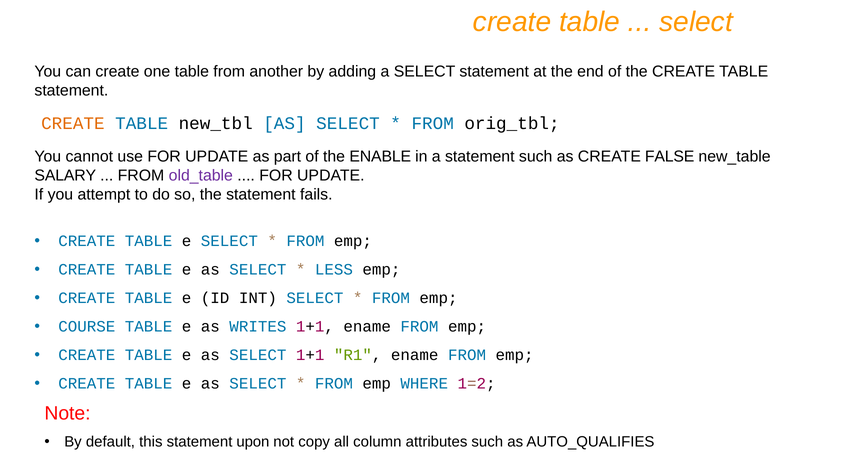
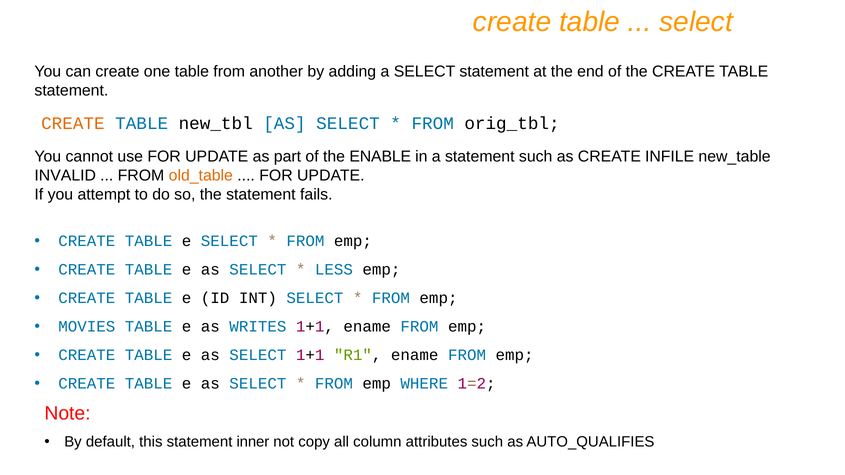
FALSE: FALSE -> INFILE
SALARY: SALARY -> INVALID
old_table colour: purple -> orange
COURSE: COURSE -> MOVIES
upon: upon -> inner
